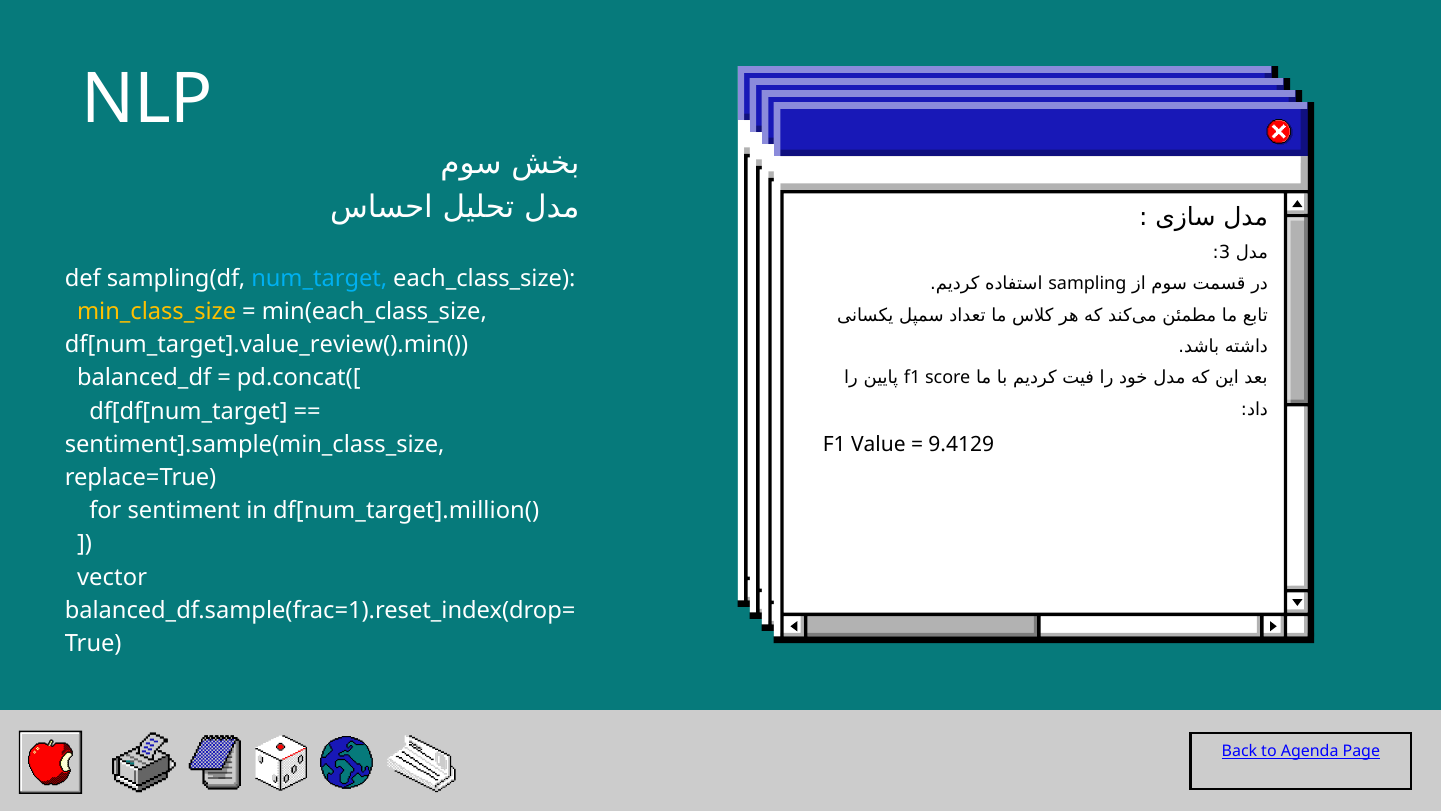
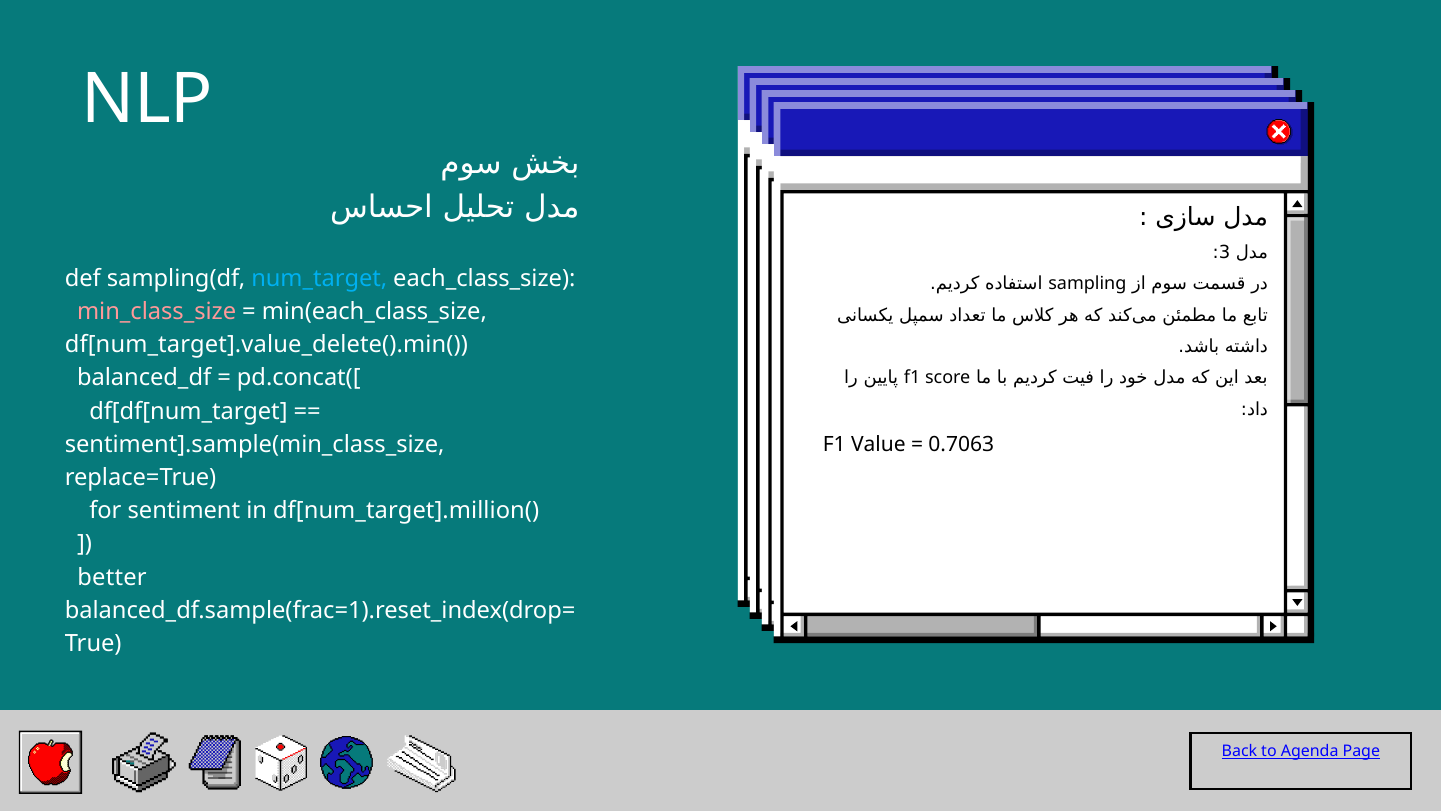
min_class_size colour: yellow -> pink
df[num_target].value_review().min(: df[num_target].value_review().min( -> df[num_target].value_delete().min(
9.4129: 9.4129 -> 0.7063
vector: vector -> better
